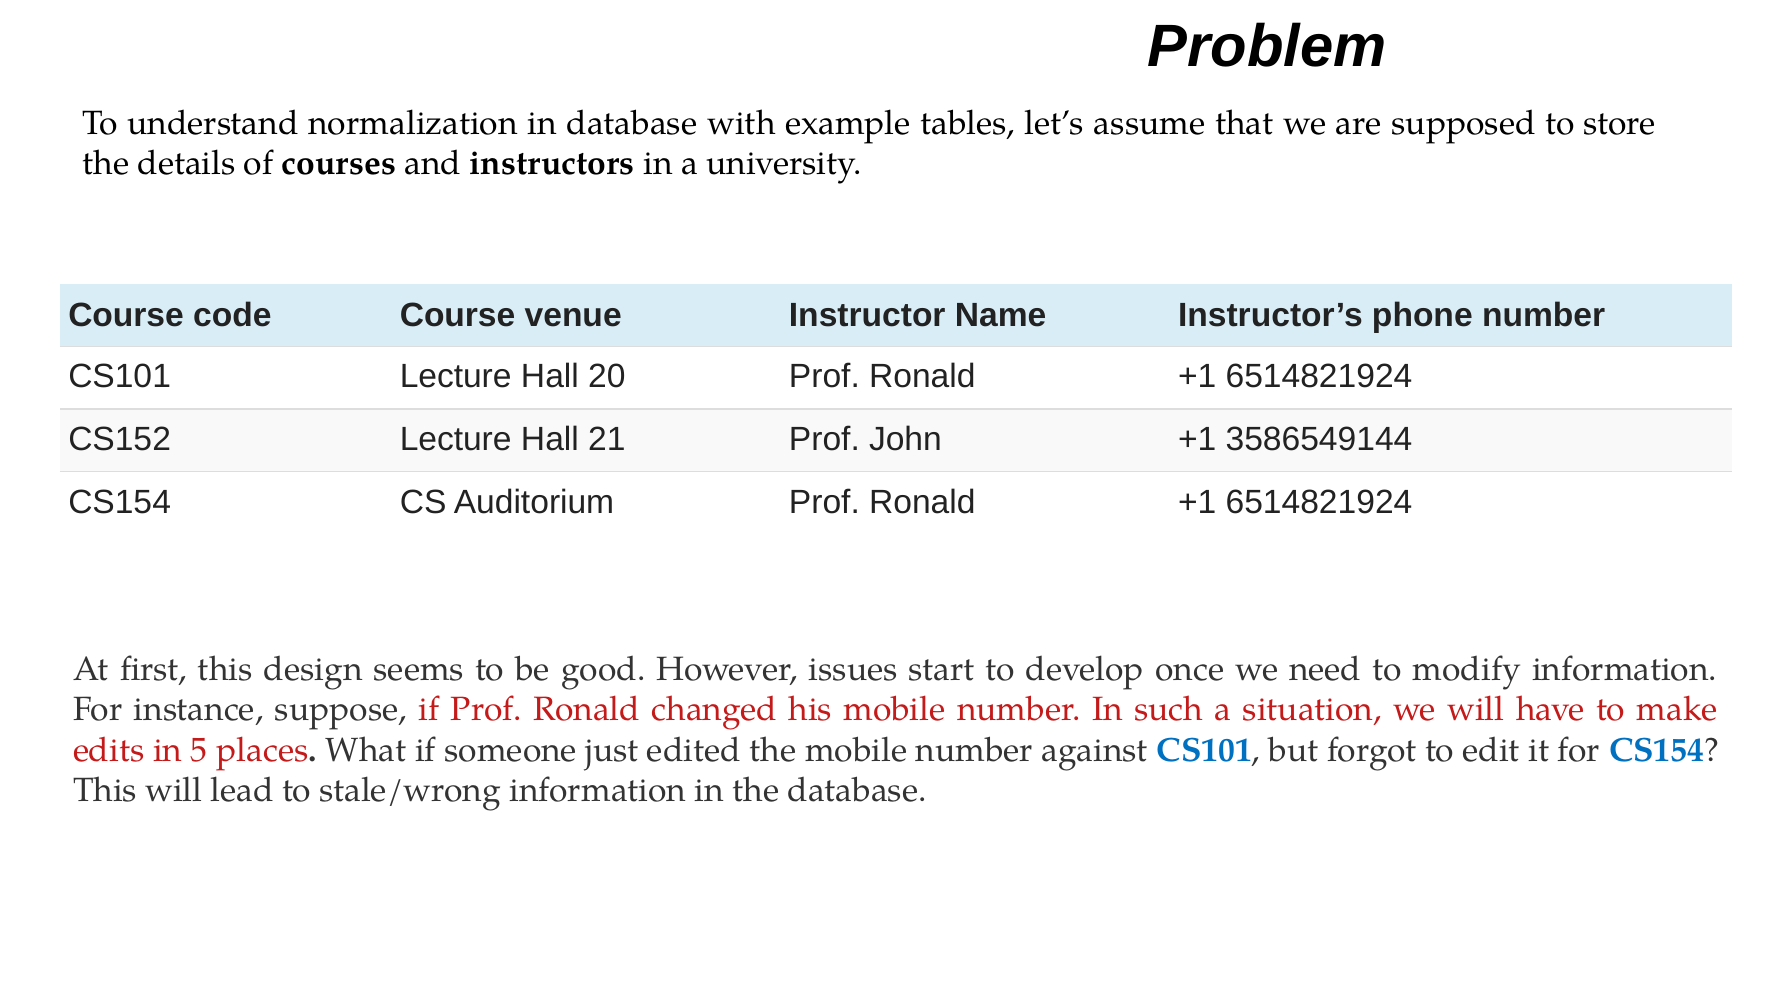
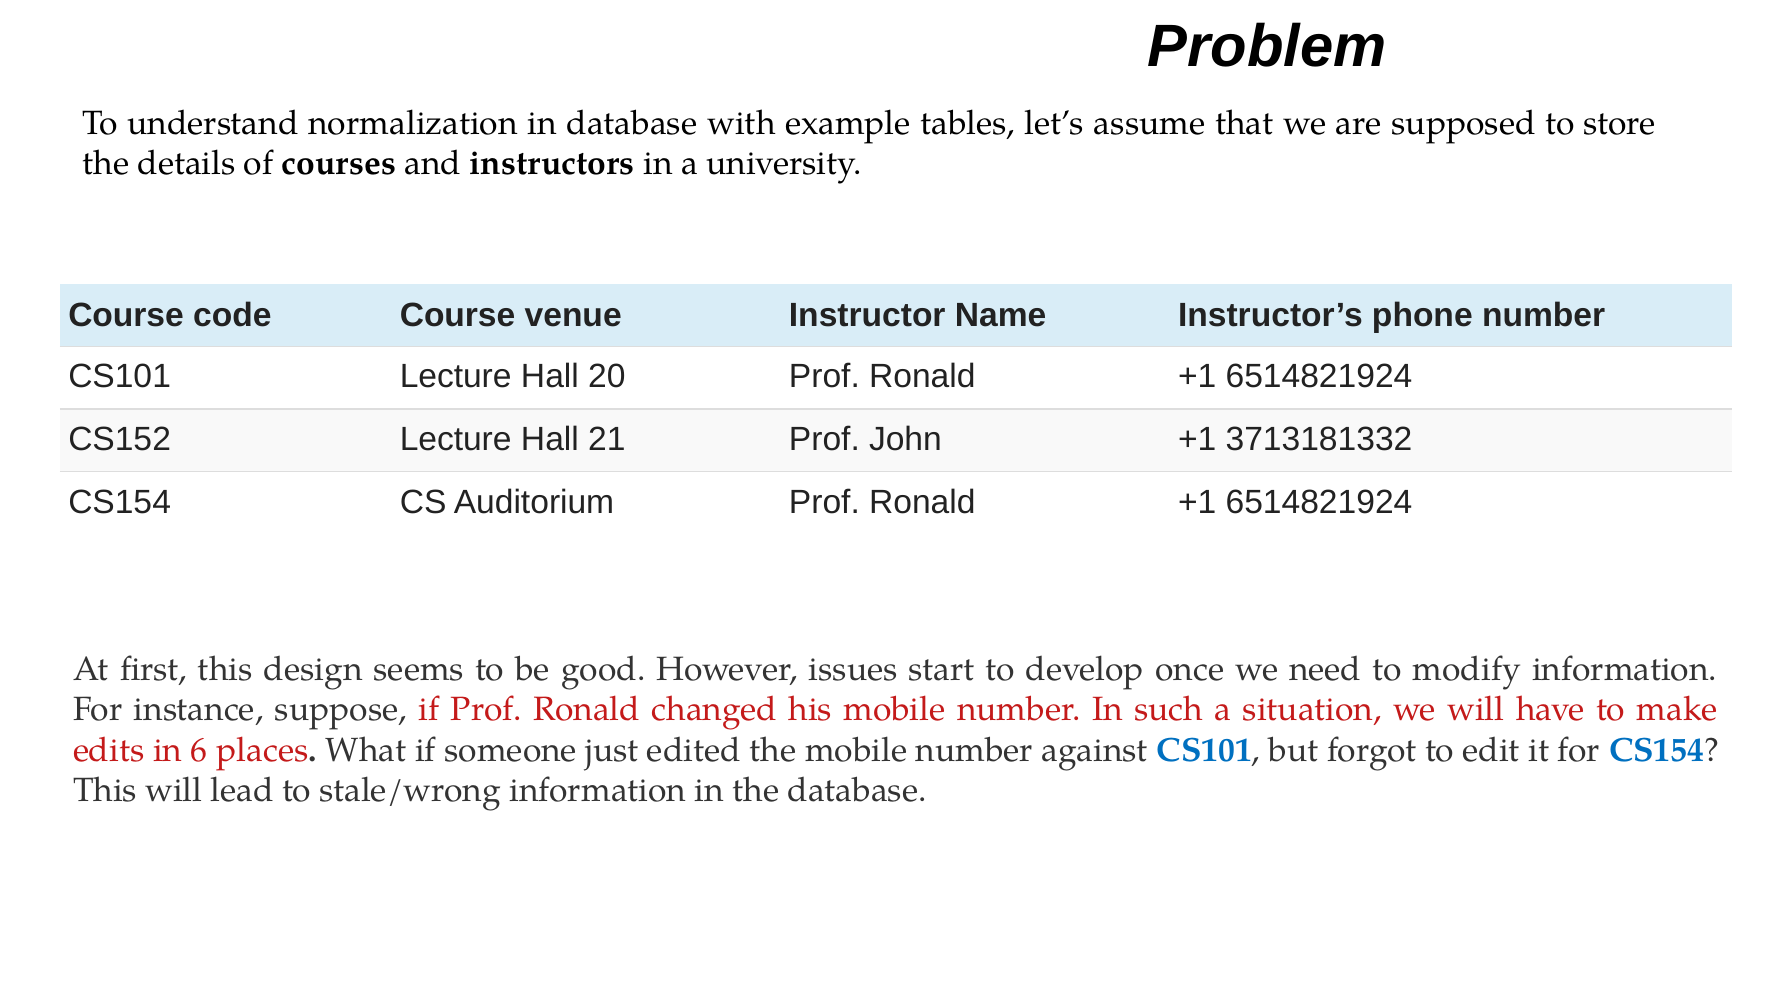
3586549144: 3586549144 -> 3713181332
5: 5 -> 6
